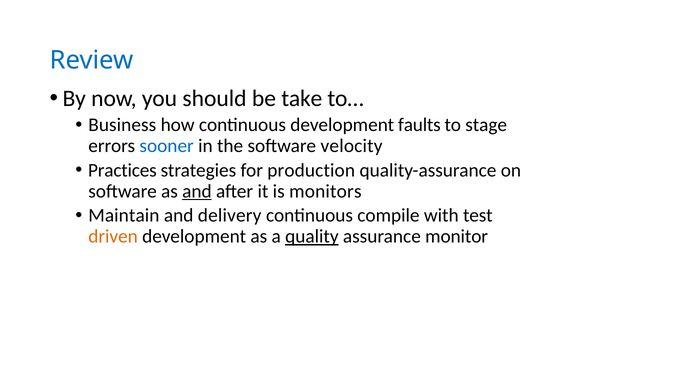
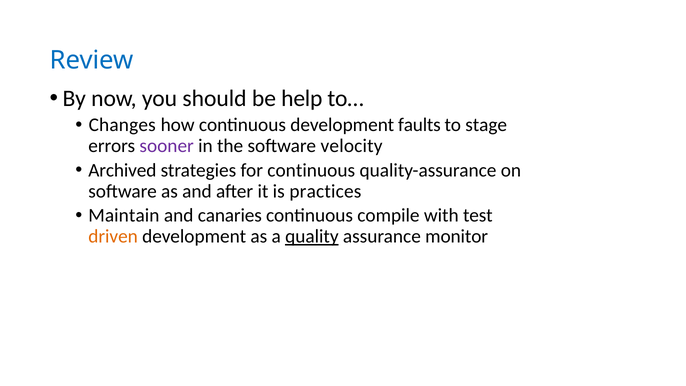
take: take -> help
Business: Business -> Changes
sooner colour: blue -> purple
Practices: Practices -> Archived
for production: production -> continuous
and at (197, 191) underline: present -> none
monitors: monitors -> practices
delivery: delivery -> canaries
